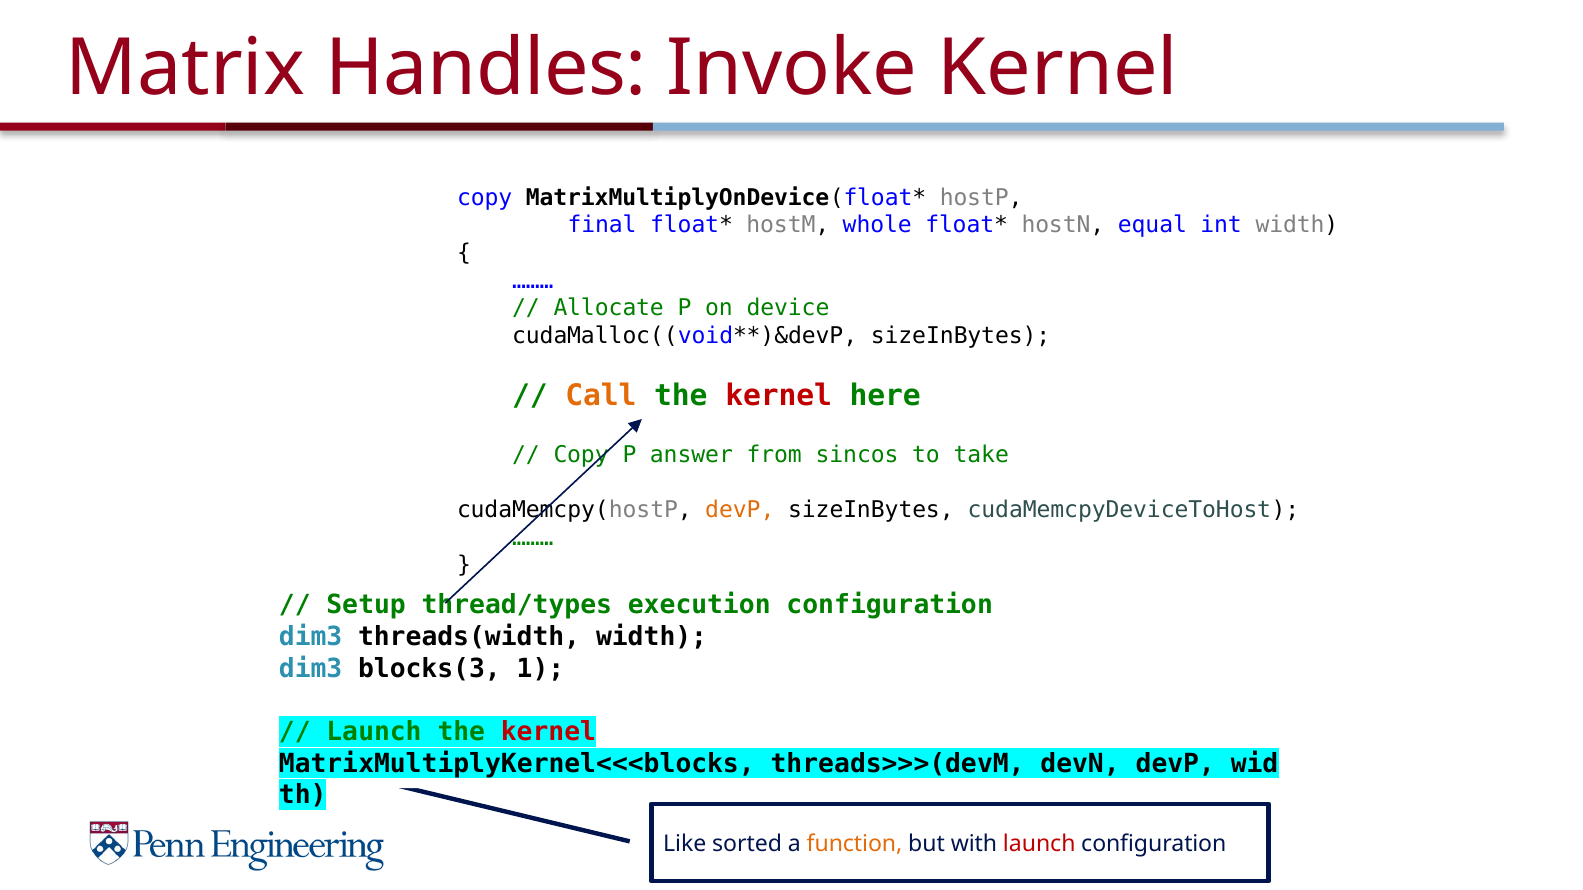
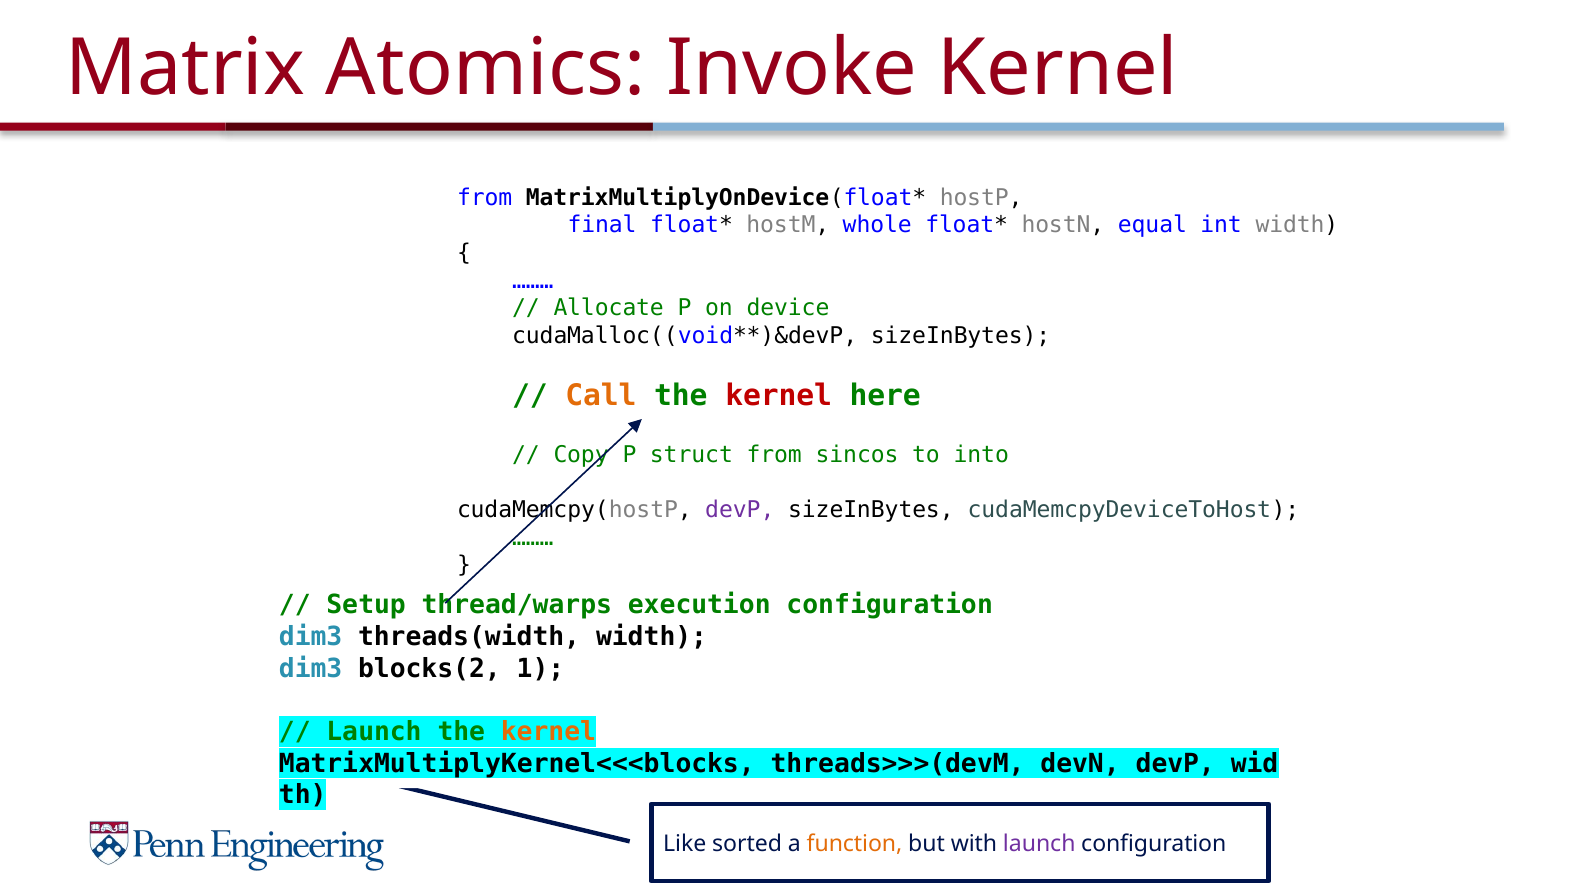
Handles: Handles -> Atomics
copy at (485, 198): copy -> from
answer: answer -> struct
take: take -> into
devP at (740, 510) colour: orange -> purple
thread/types: thread/types -> thread/warps
blocks(3: blocks(3 -> blocks(2
kernel at (548, 732) colour: red -> orange
launch at (1039, 845) colour: red -> purple
